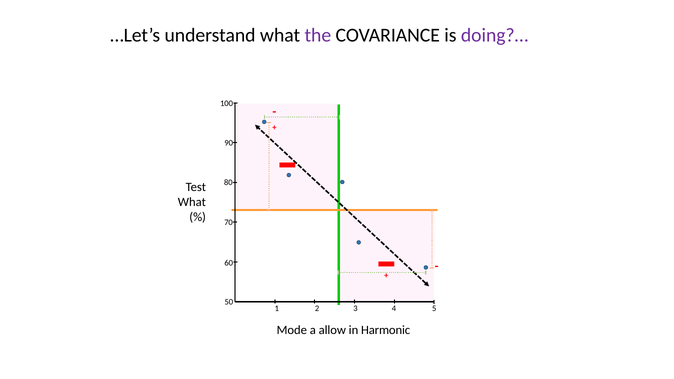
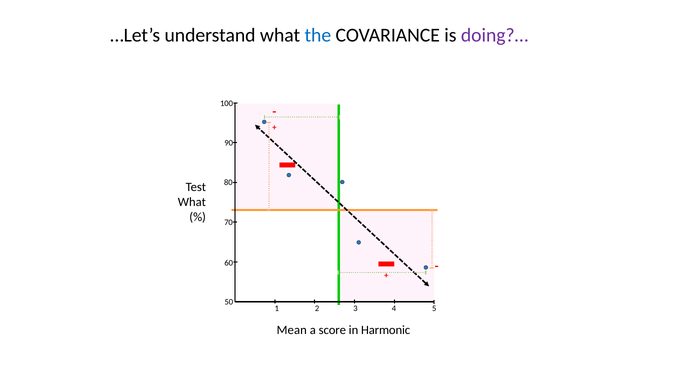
the colour: purple -> blue
Mode: Mode -> Mean
allow: allow -> score
